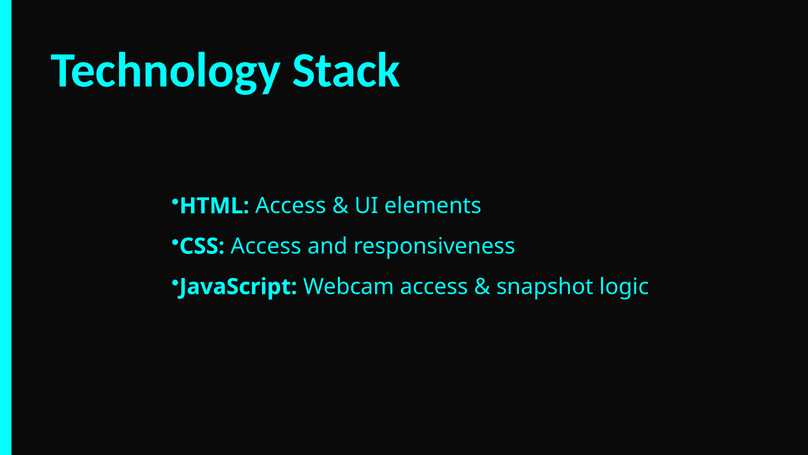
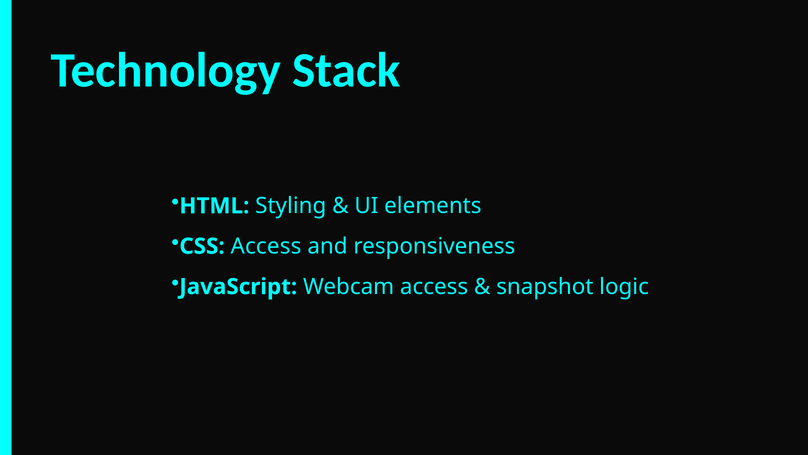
HTML Access: Access -> Styling
